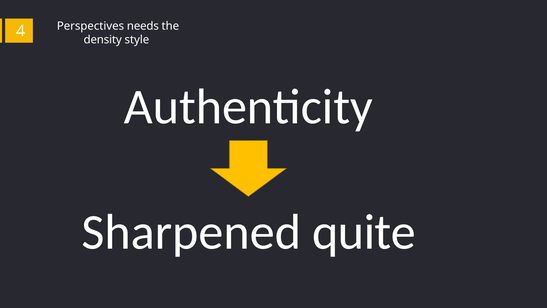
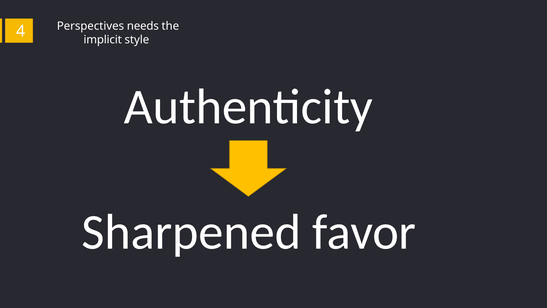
density: density -> implicit
quite: quite -> favor
